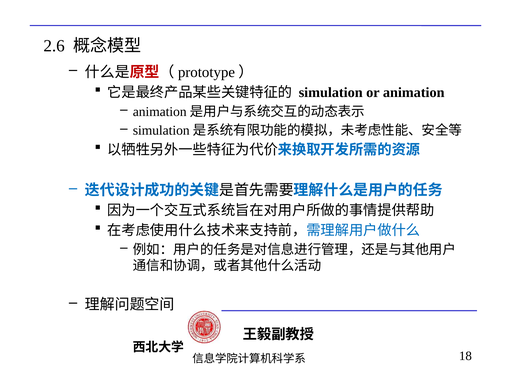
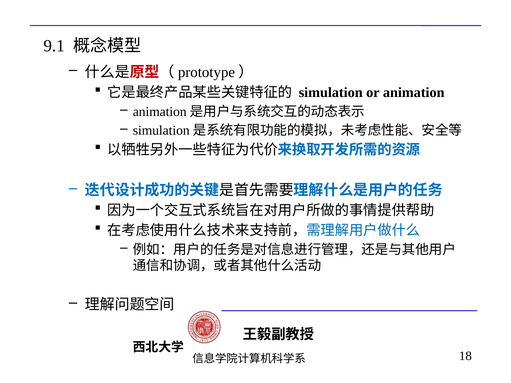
2.6: 2.6 -> 9.1
